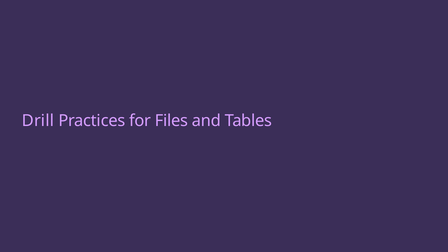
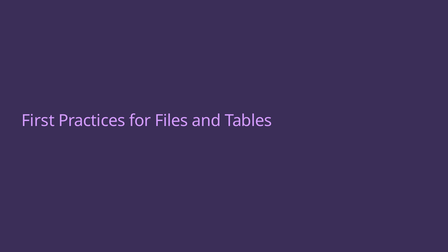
Drill: Drill -> First
